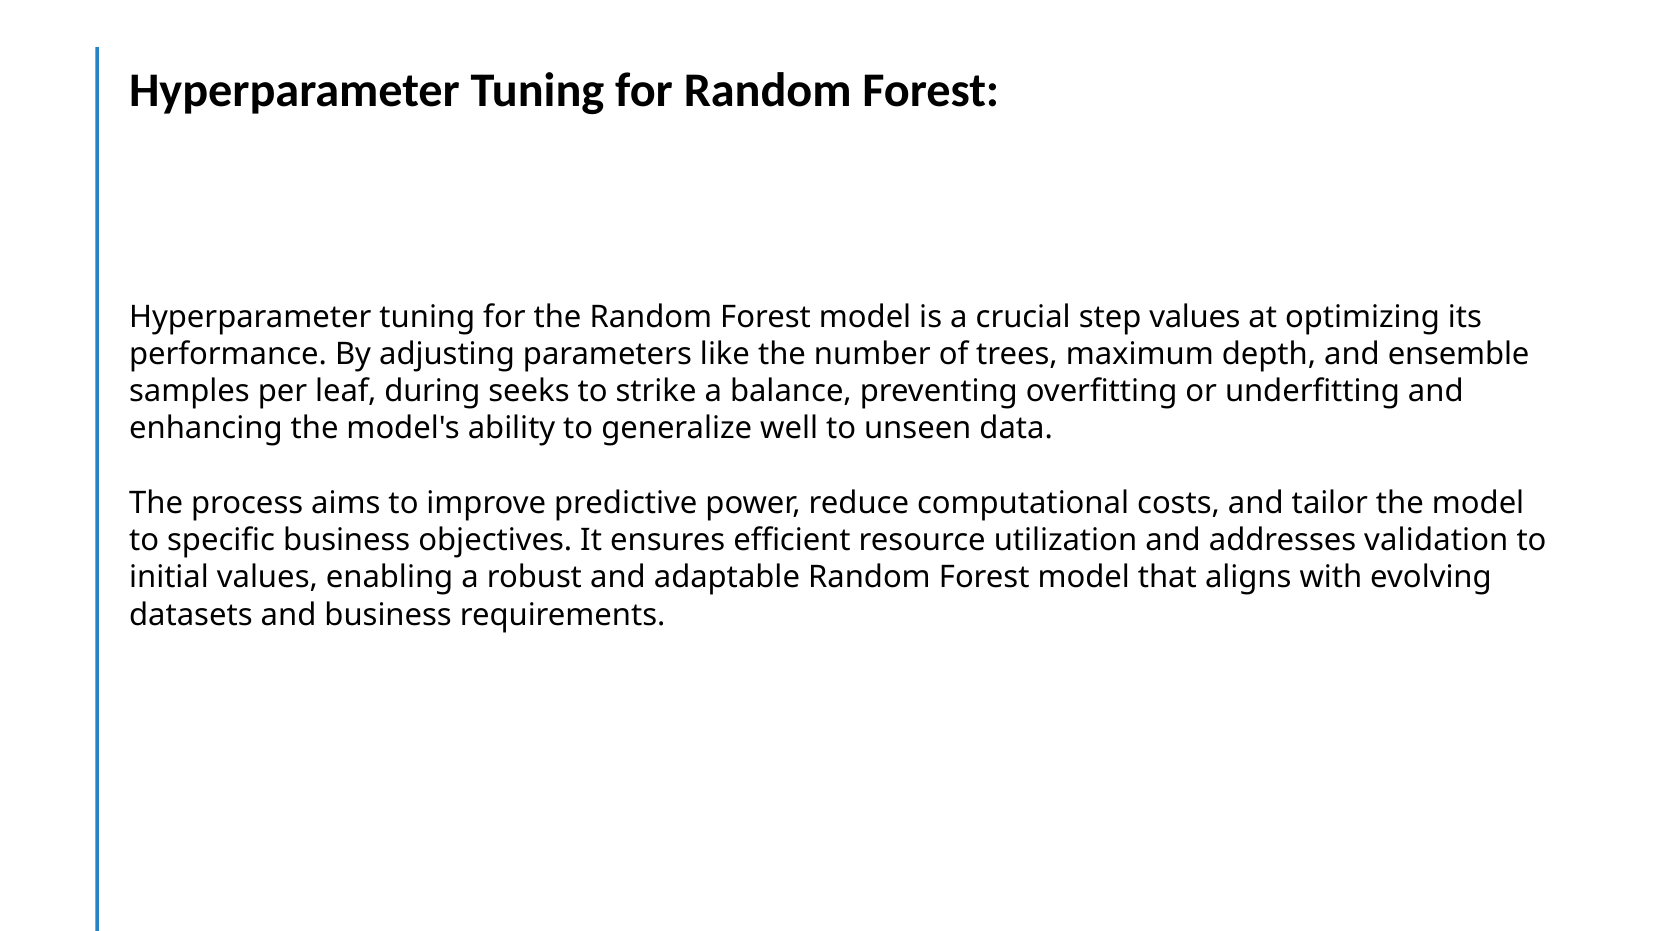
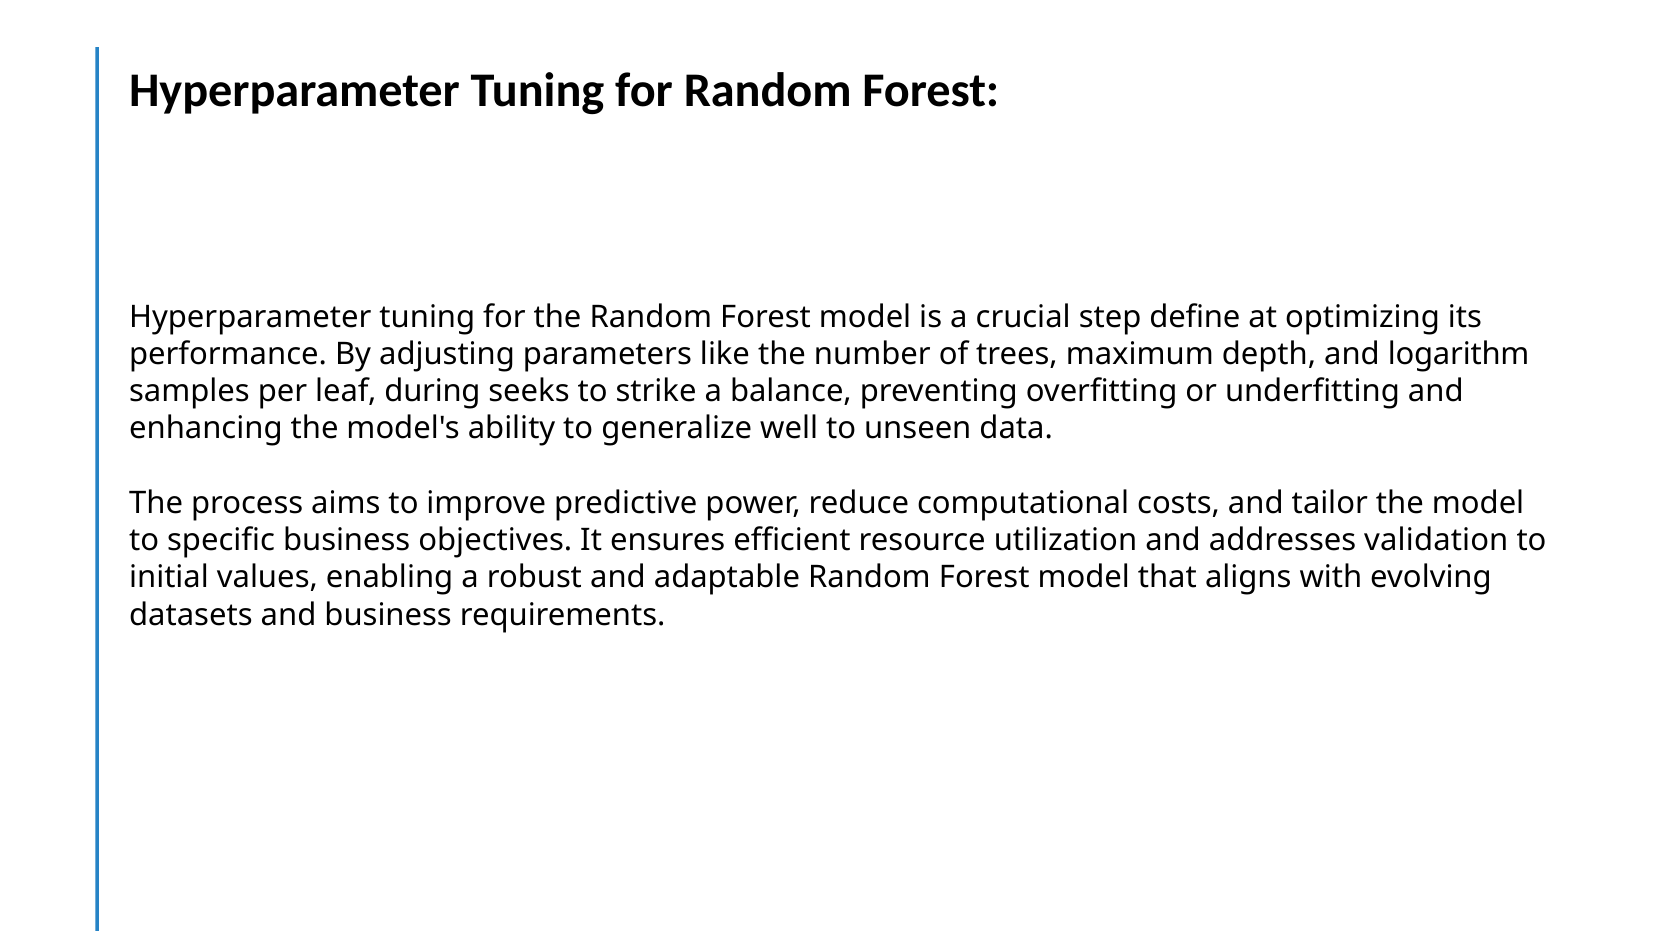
step values: values -> define
ensemble: ensemble -> logarithm
